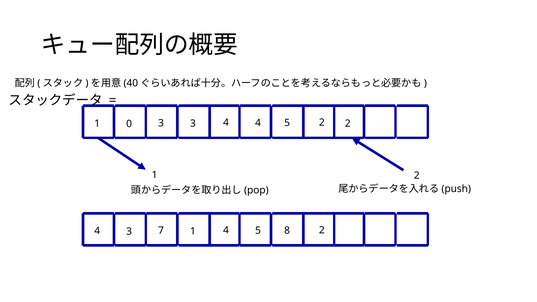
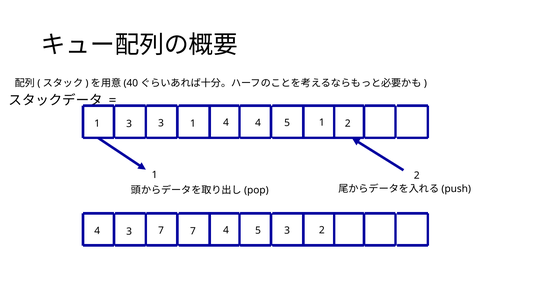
1 0: 0 -> 3
3 3: 3 -> 1
5 2: 2 -> 1
7 1: 1 -> 7
5 8: 8 -> 3
